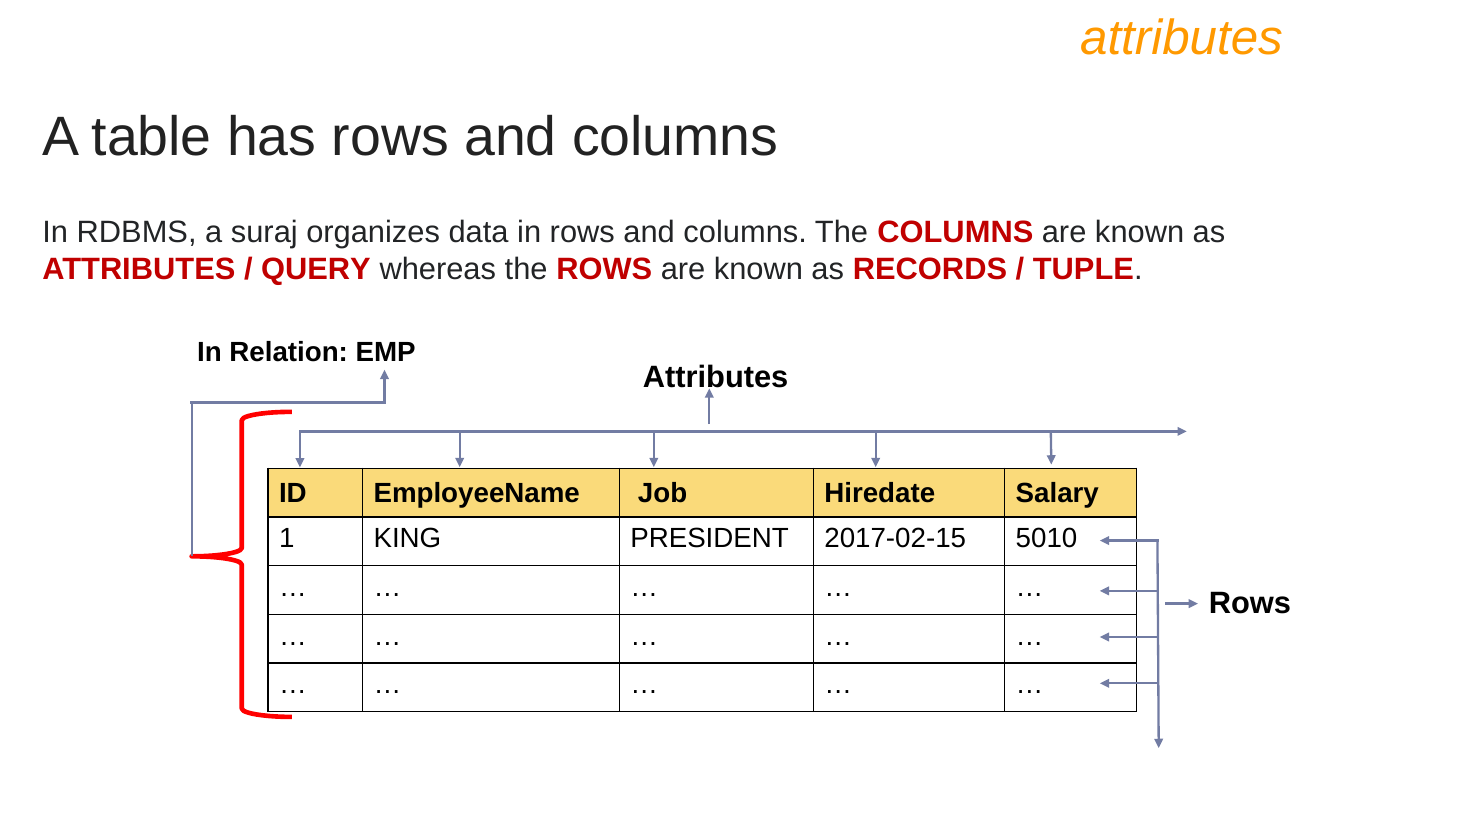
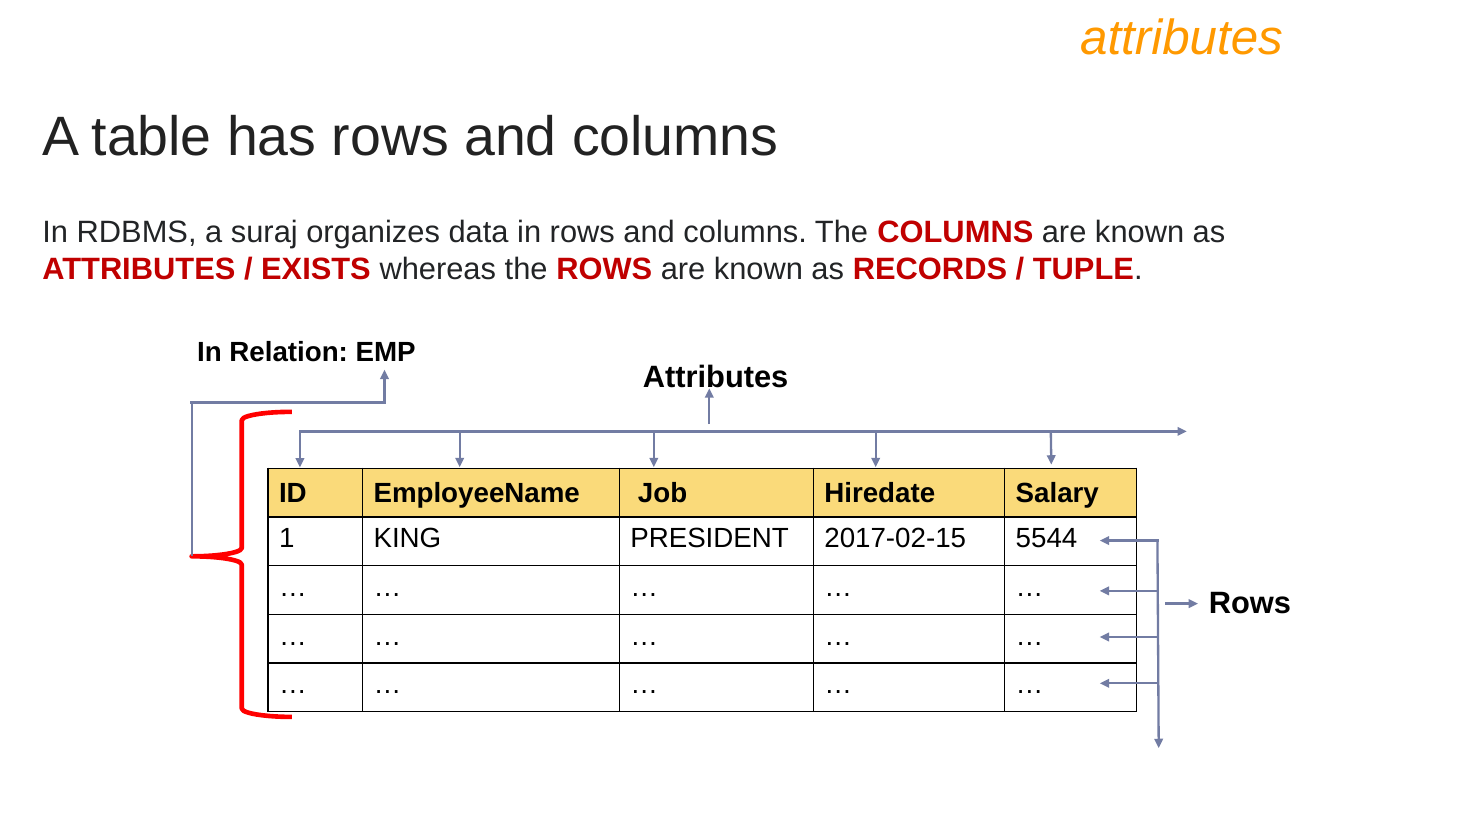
QUERY: QUERY -> EXISTS
5010: 5010 -> 5544
